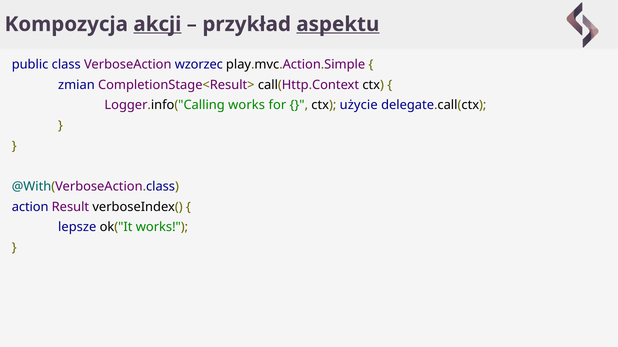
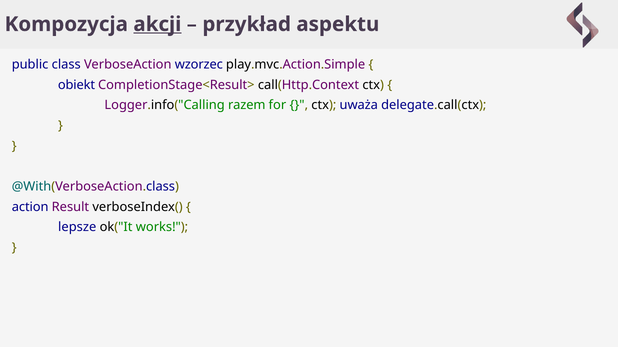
aspektu underline: present -> none
zmian: zmian -> obiekt
Logger.info("Calling works: works -> razem
użycie: użycie -> uważa
